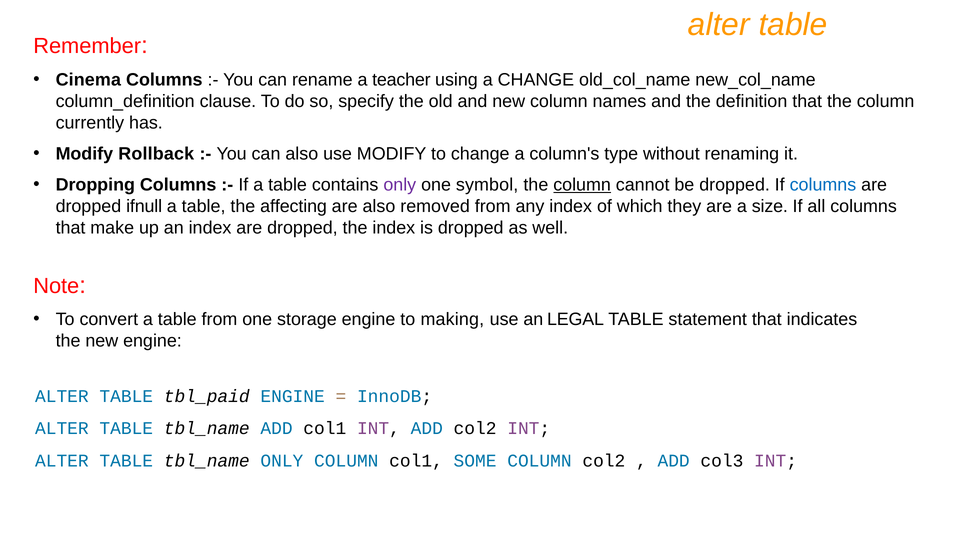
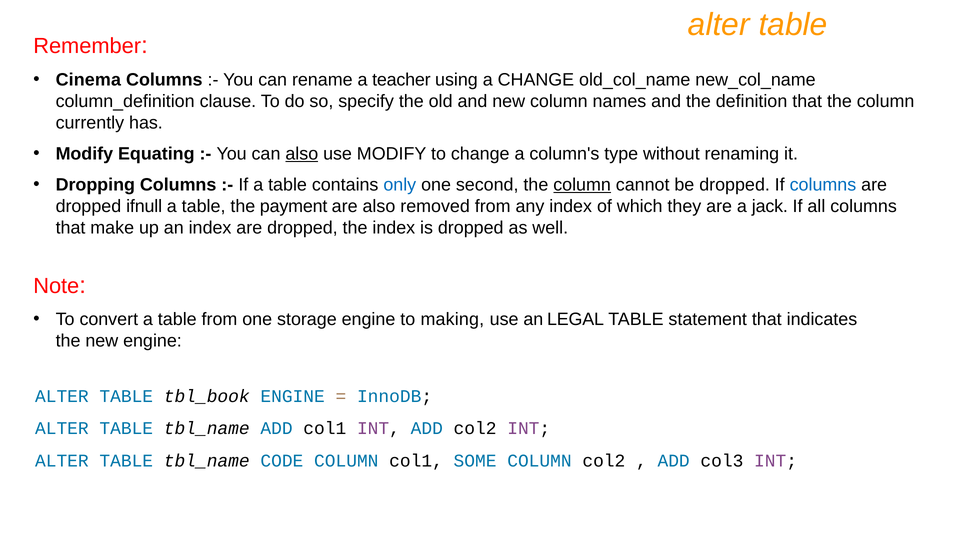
Rollback: Rollback -> Equating
also at (302, 154) underline: none -> present
only at (400, 185) colour: purple -> blue
symbol: symbol -> second
affecting: affecting -> payment
size: size -> jack
tbl_paid: tbl_paid -> tbl_book
tbl_name ONLY: ONLY -> CODE
